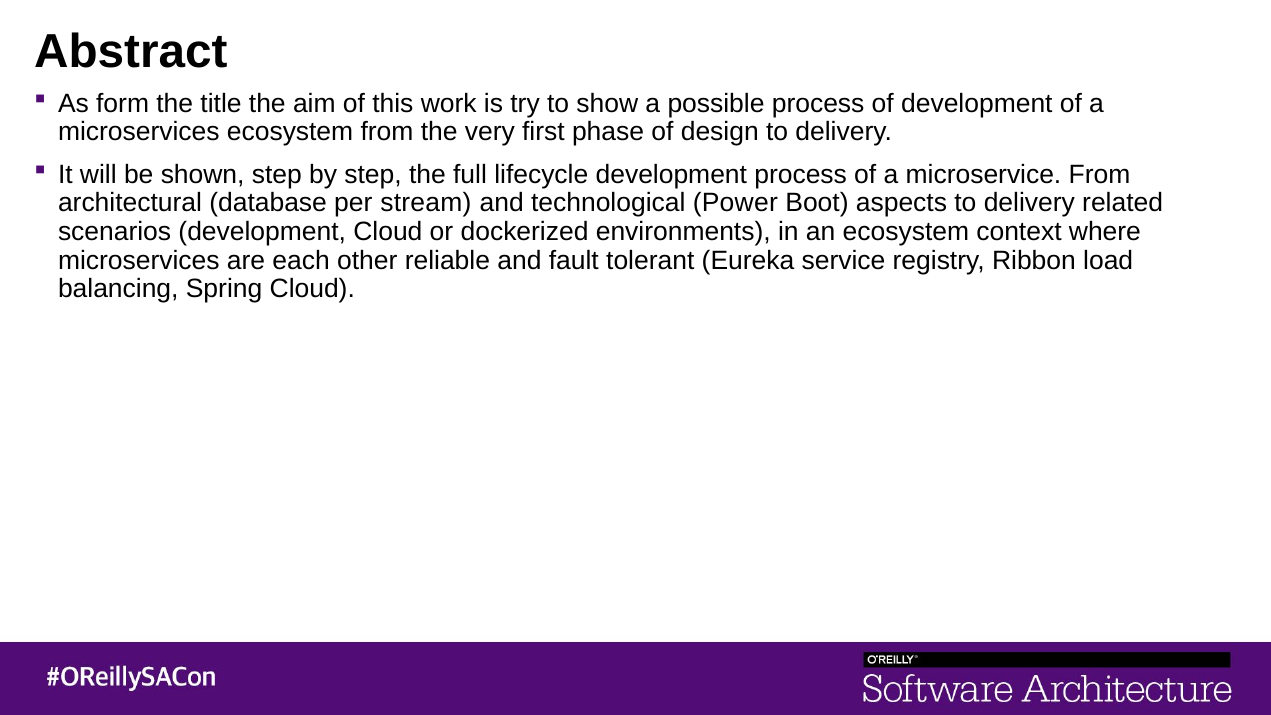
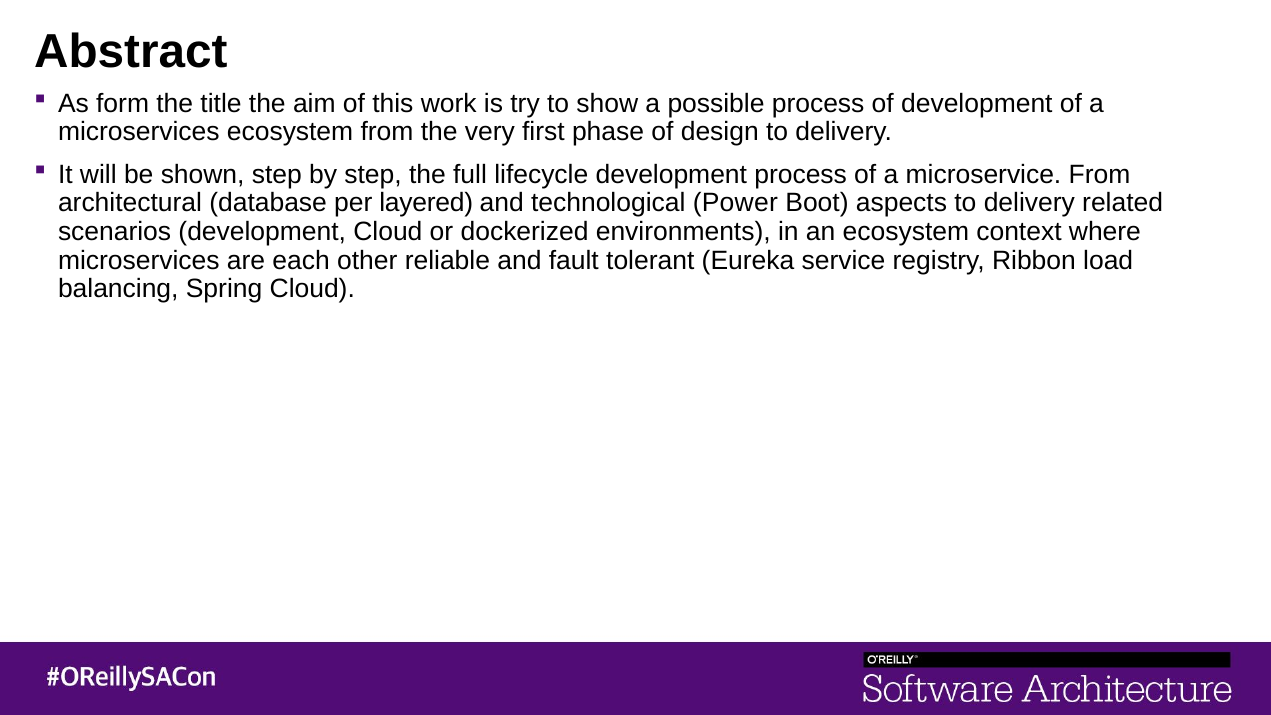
stream: stream -> layered
